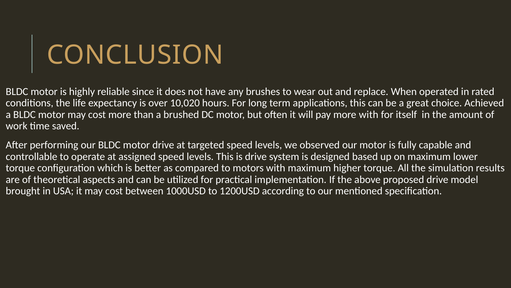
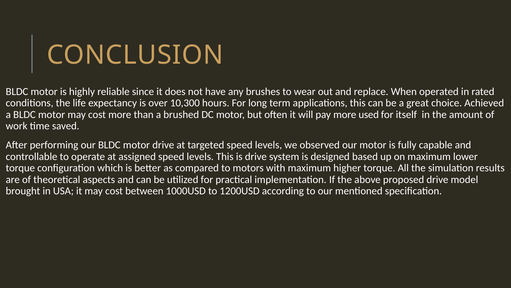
10,020: 10,020 -> 10,300
more with: with -> used
